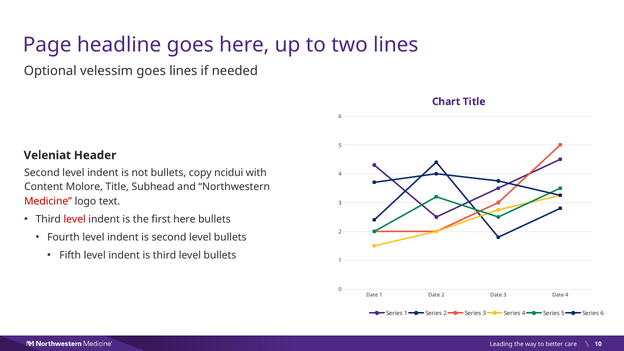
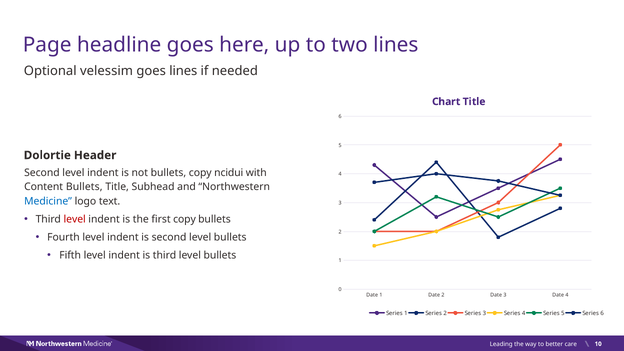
Veleniat: Veleniat -> Dolortie
Content Molore: Molore -> Bullets
Medicine colour: red -> blue
first here: here -> copy
